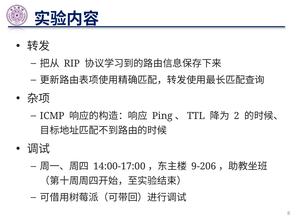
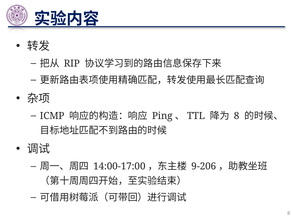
2 at (237, 116): 2 -> 8
